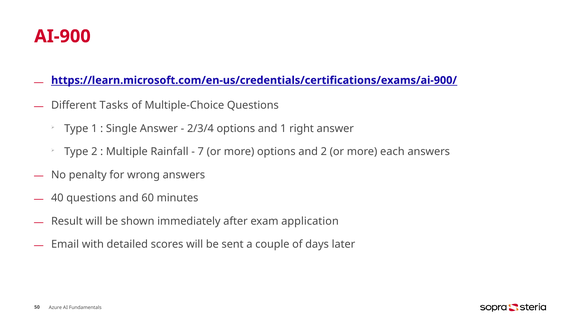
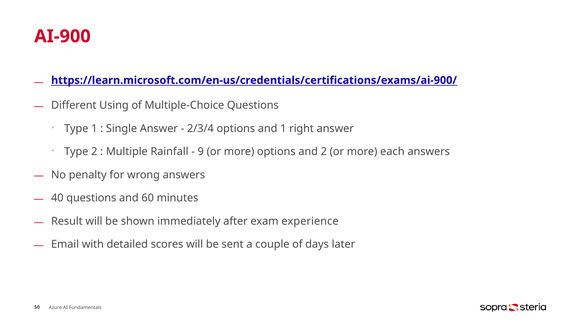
Tasks: Tasks -> Using
7: 7 -> 9
application: application -> experience
